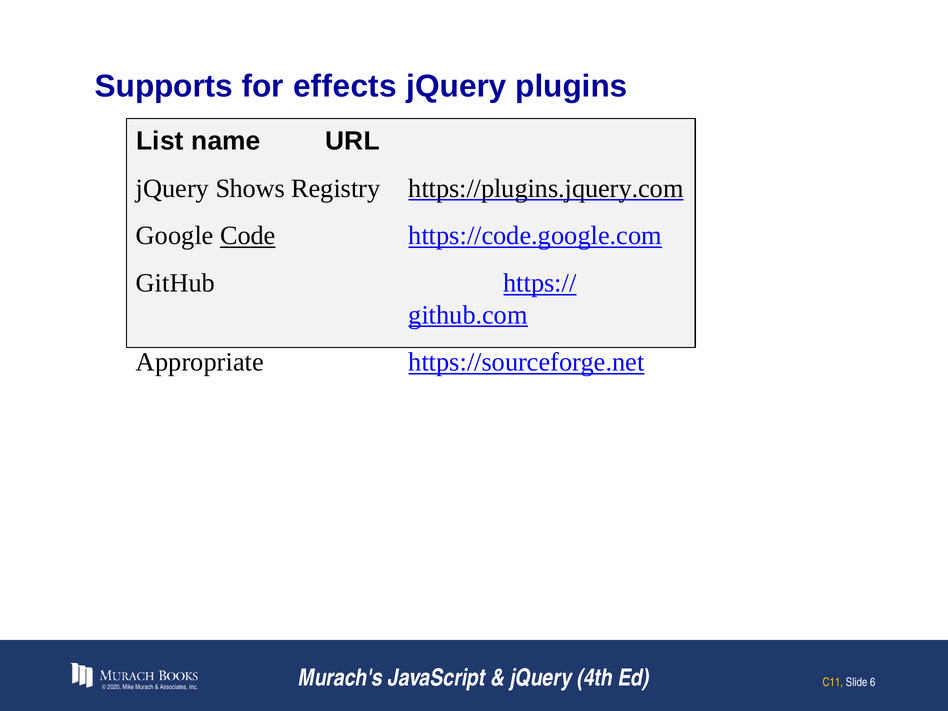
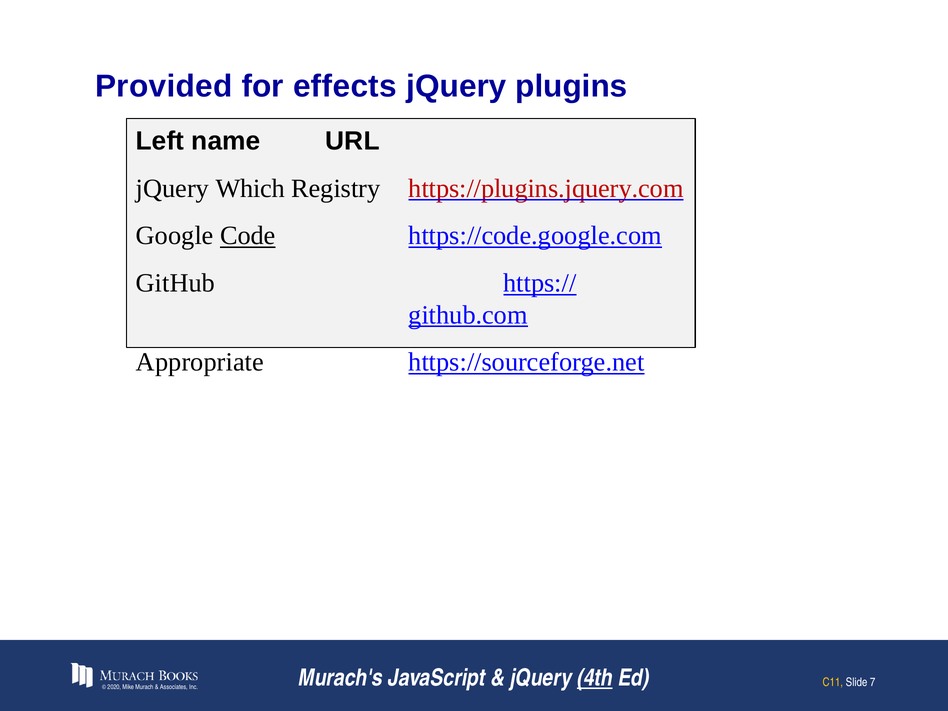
Supports: Supports -> Provided
List: List -> Left
Shows: Shows -> Which
https://plugins.jquery.com colour: black -> red
4th underline: none -> present
6: 6 -> 7
